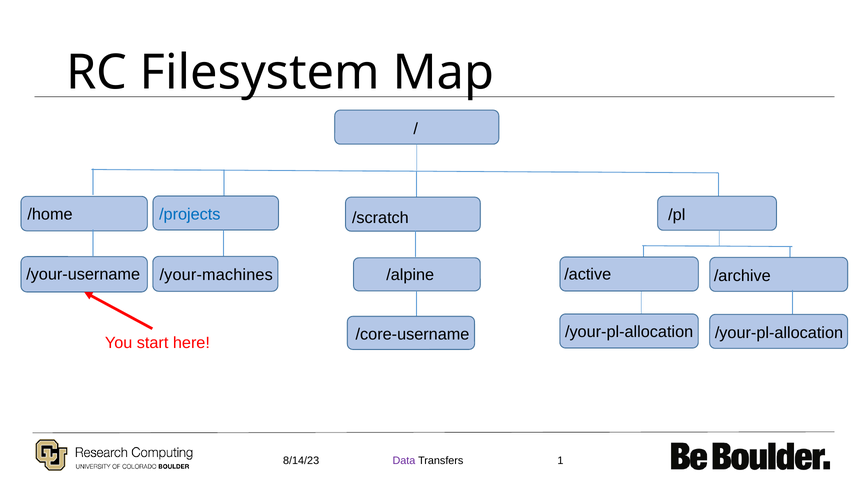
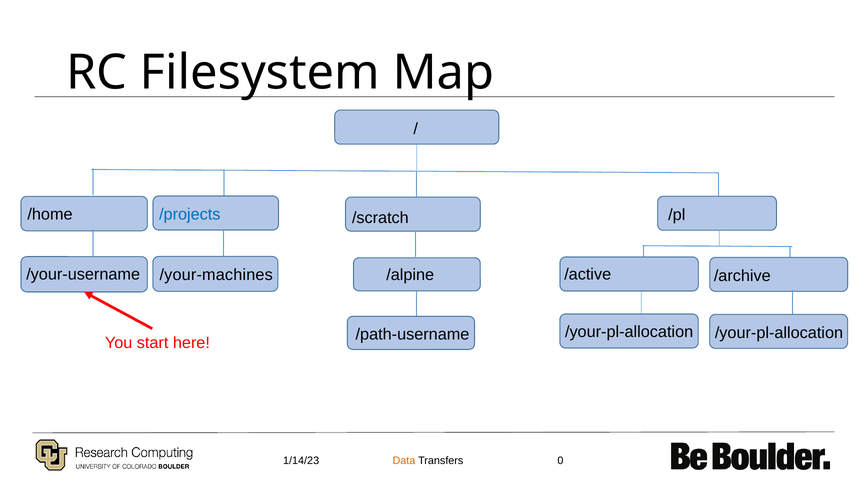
/core-username: /core-username -> /path-username
8/14/23: 8/14/23 -> 1/14/23
Data colour: purple -> orange
1: 1 -> 0
